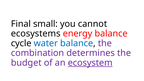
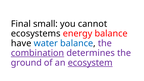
cycle: cycle -> have
combination underline: none -> present
budget: budget -> ground
